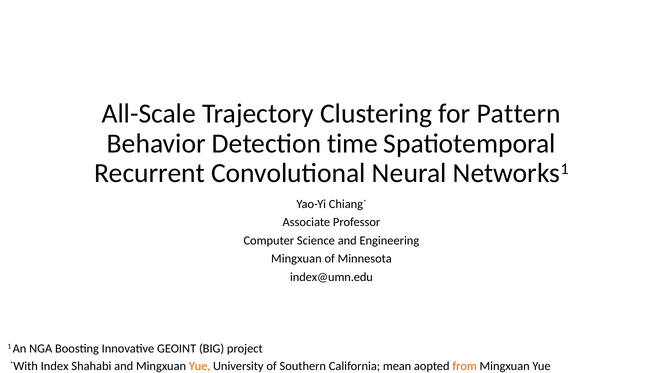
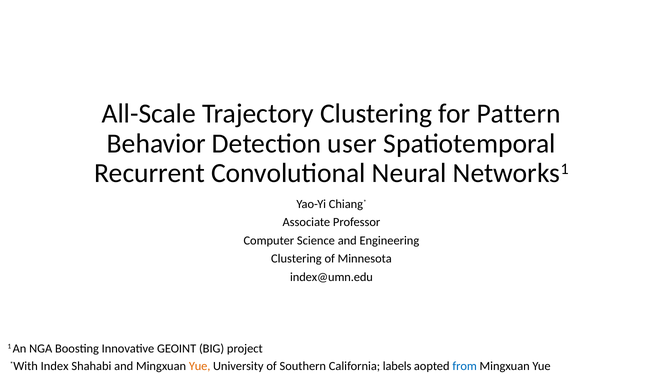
time: time -> user
Mingxuan at (296, 259): Mingxuan -> Clustering
mean: mean -> labels
from colour: orange -> blue
